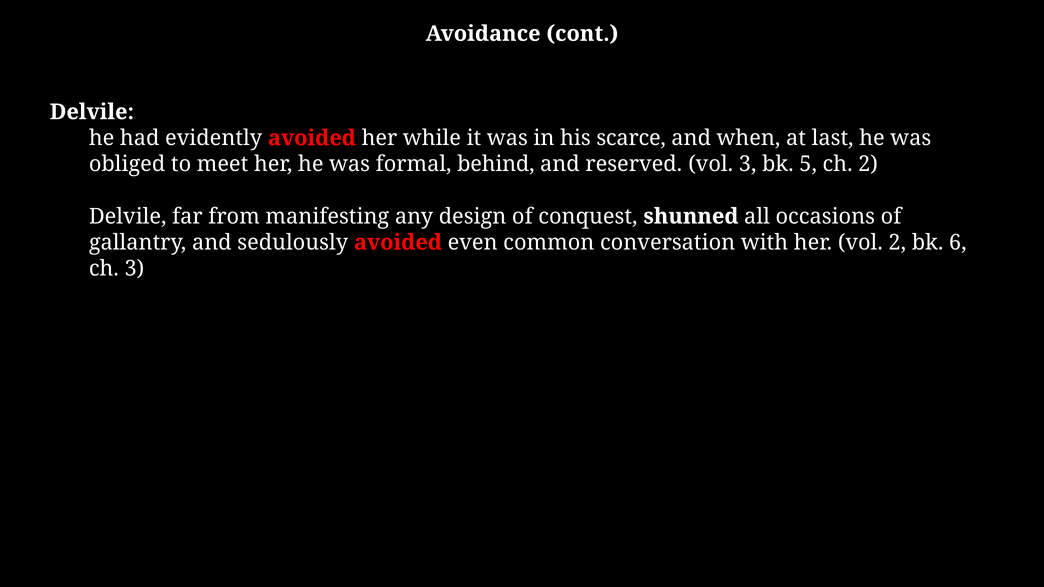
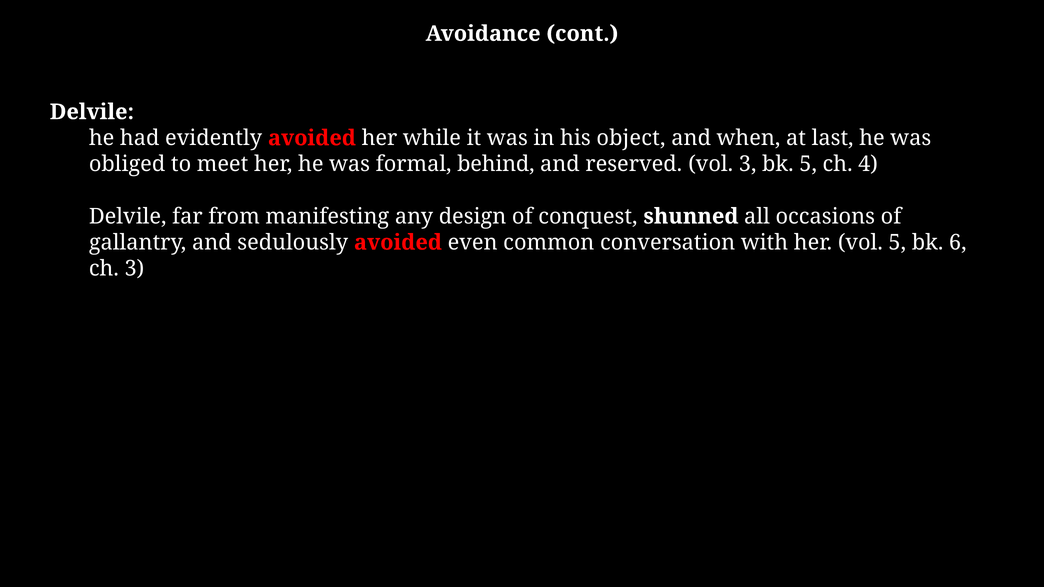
scarce: scarce -> object
ch 2: 2 -> 4
vol 2: 2 -> 5
